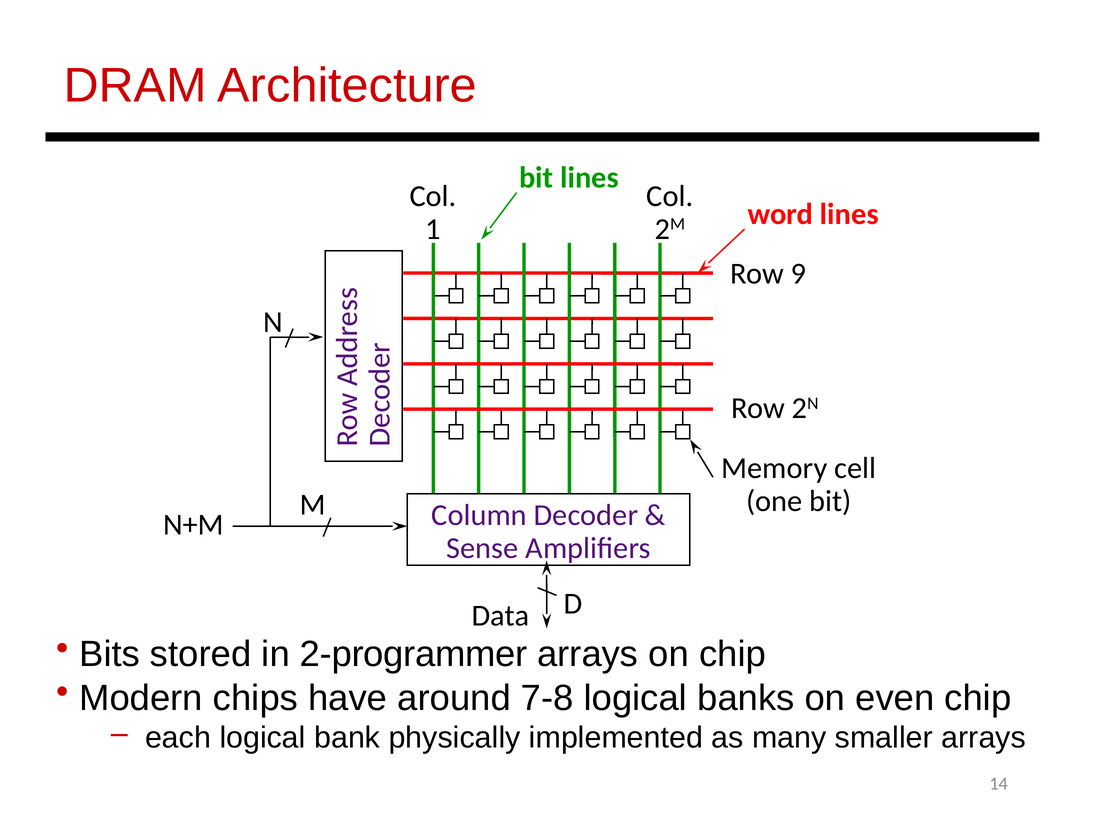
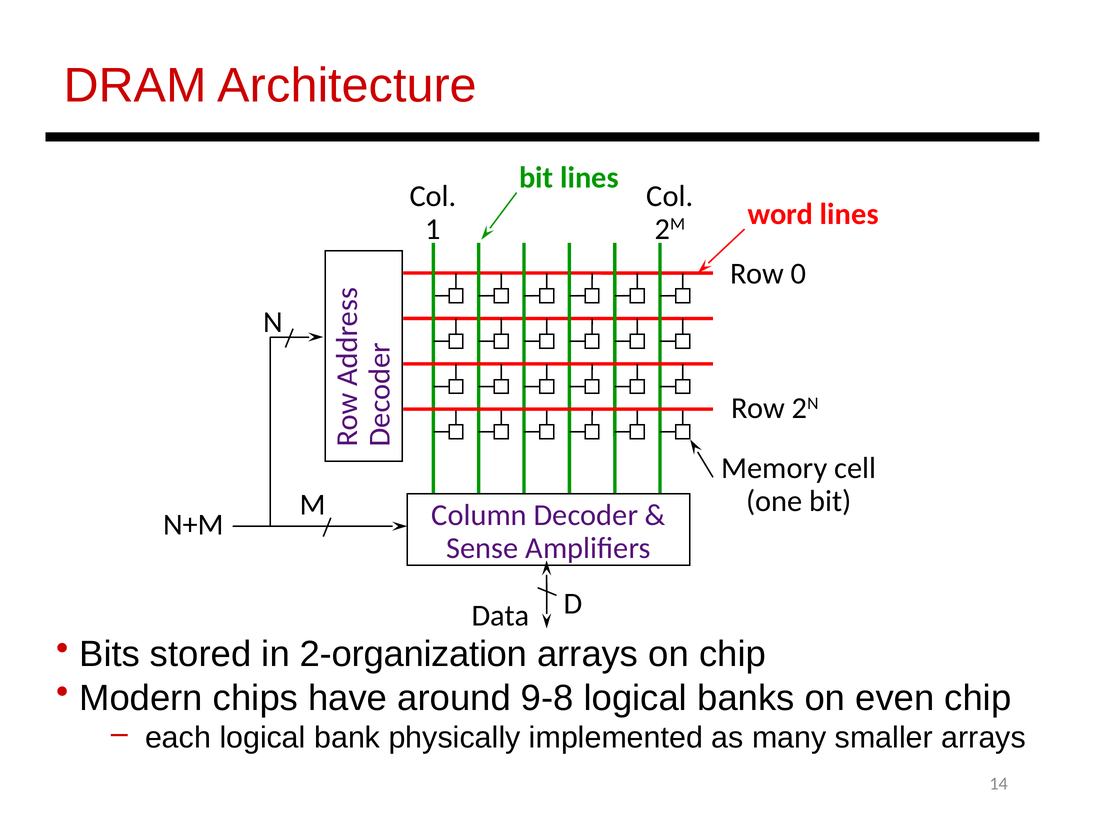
9: 9 -> 0
2-programmer: 2-programmer -> 2-organization
7-8: 7-8 -> 9-8
